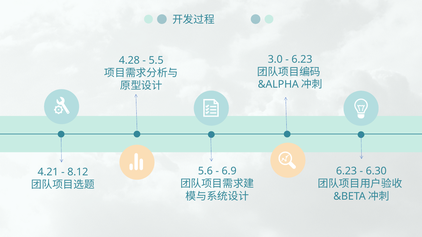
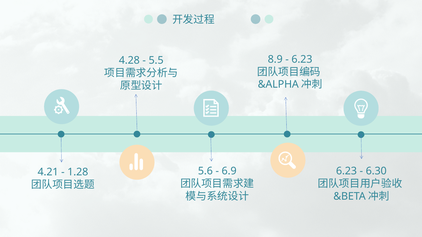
3.0: 3.0 -> 8.9
8.12: 8.12 -> 1.28
